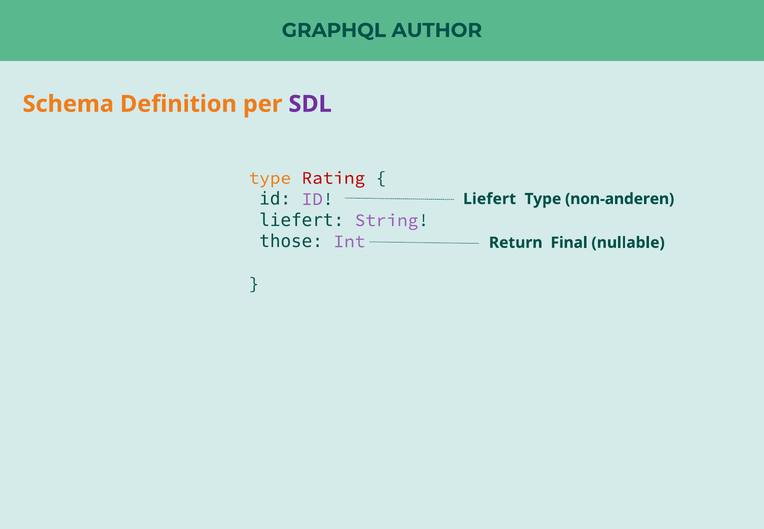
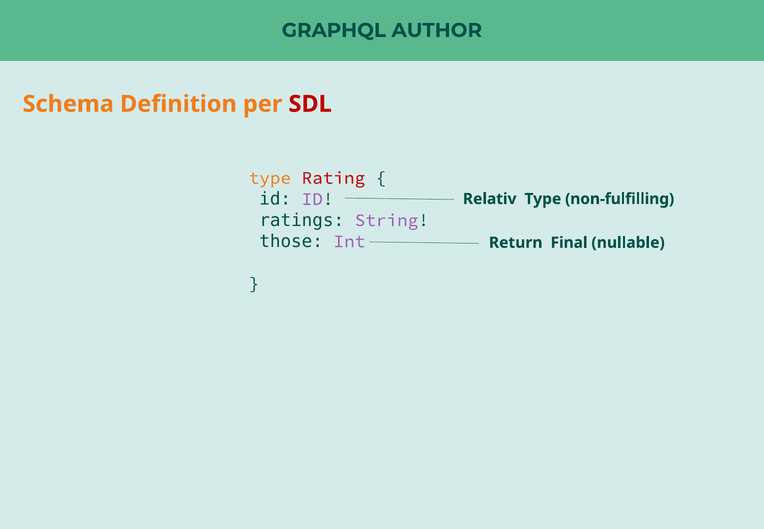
SDL colour: purple -> red
Liefert at (490, 199): Liefert -> Relativ
non-anderen: non-anderen -> non-fulfilling
liefert at (302, 220): liefert -> ratings
